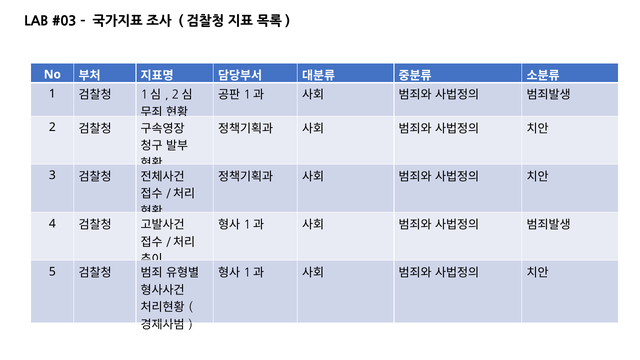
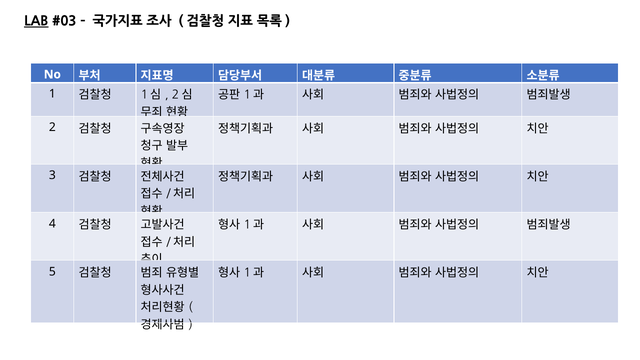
LAB underline: none -> present
